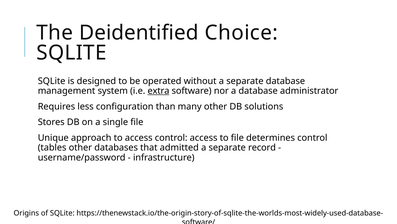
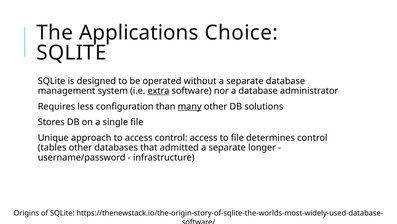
Deidentified: Deidentified -> Applications
many underline: none -> present
record: record -> longer
